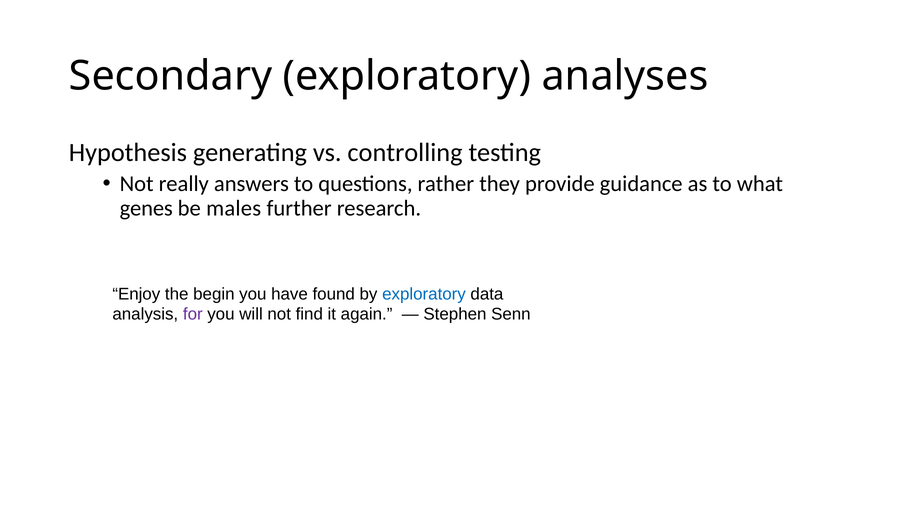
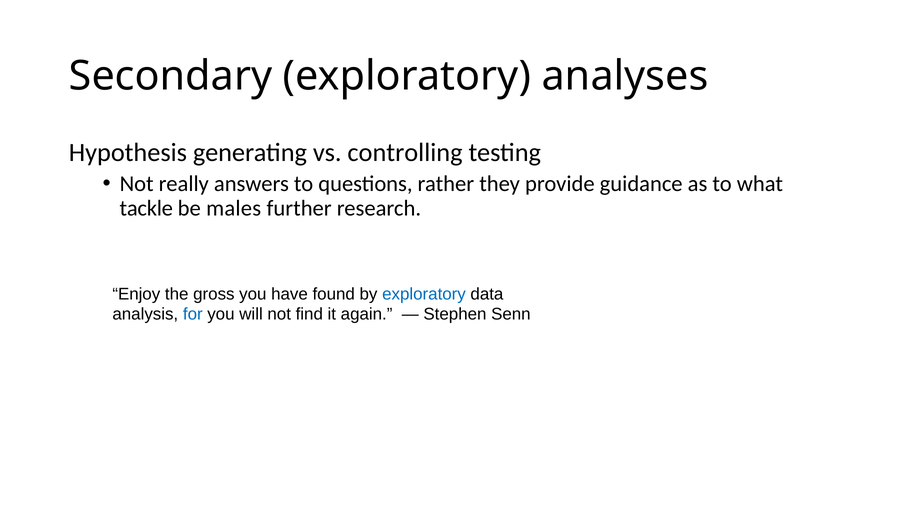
genes: genes -> tackle
begin: begin -> gross
for colour: purple -> blue
